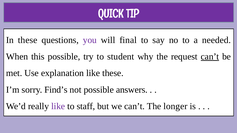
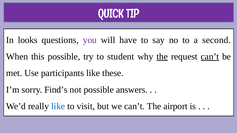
In these: these -> looks
final: final -> have
needed: needed -> second
the at (162, 57) underline: none -> present
explanation: explanation -> participants
like at (58, 106) colour: purple -> blue
staff: staff -> visit
longer: longer -> airport
